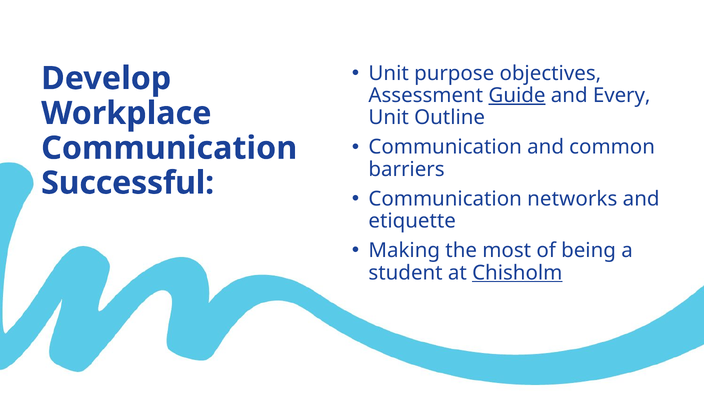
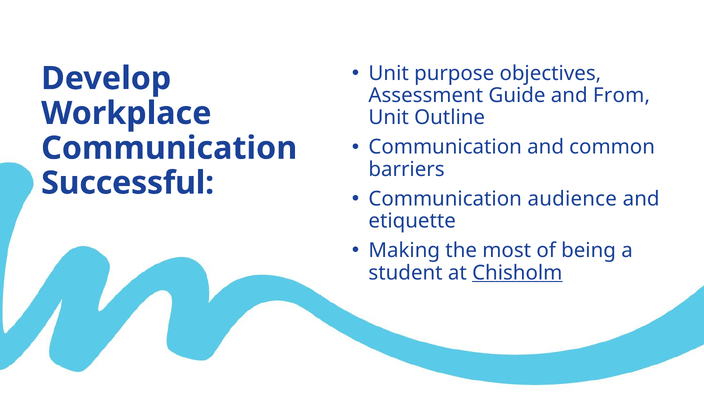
Guide underline: present -> none
Every: Every -> From
networks: networks -> audience
